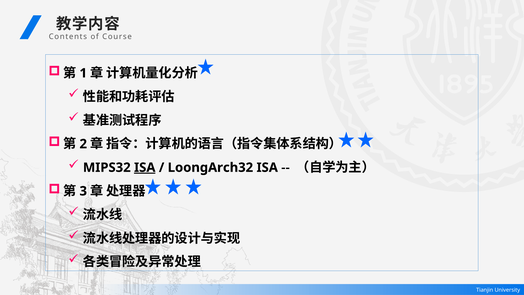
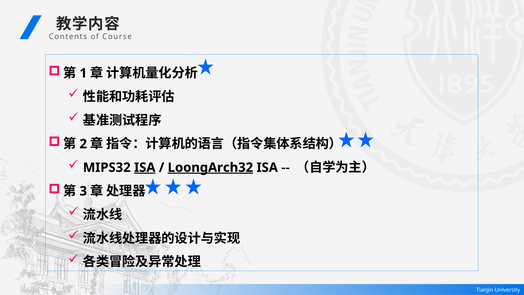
LoongArch32 underline: none -> present
